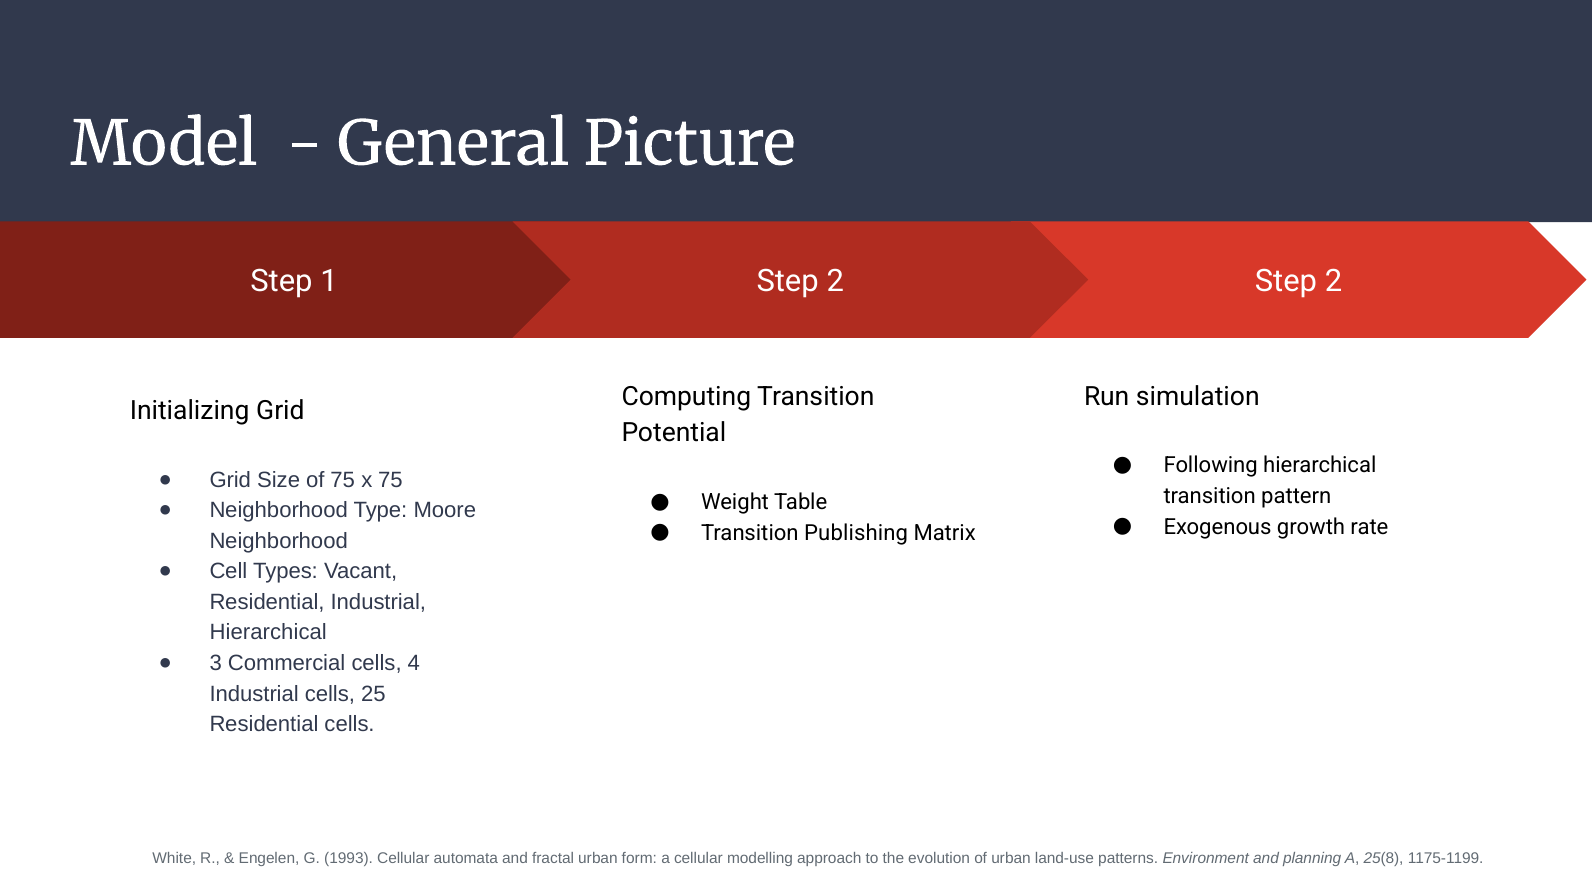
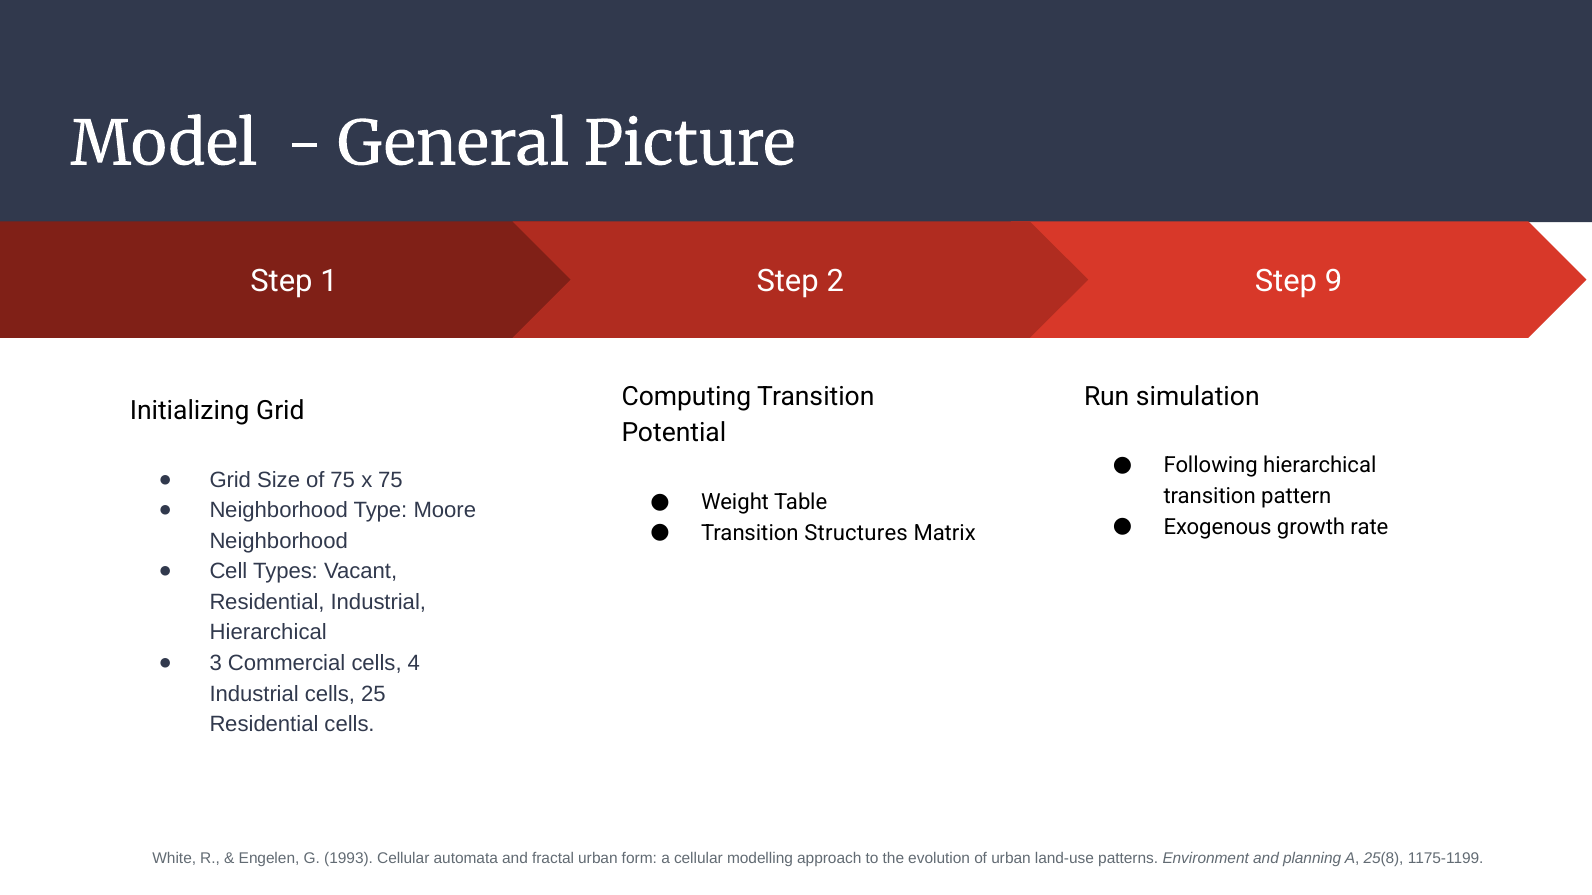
2 at (1334, 282): 2 -> 9
Publishing: Publishing -> Structures
